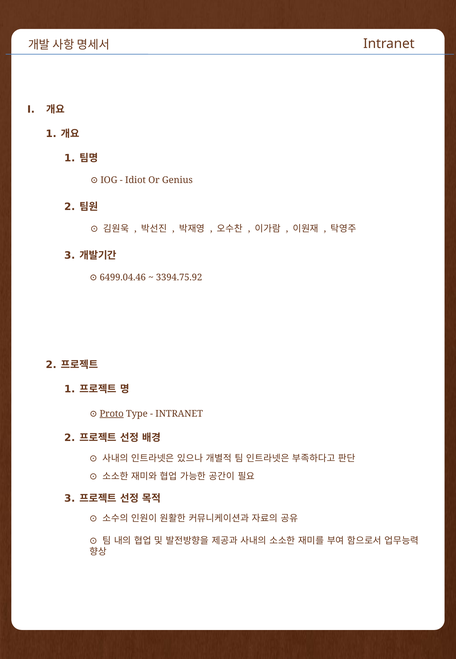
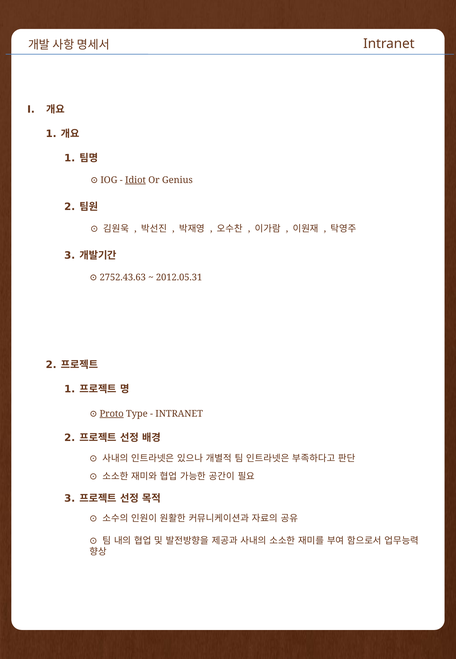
Idiot underline: none -> present
6499.04.46: 6499.04.46 -> 2752.43.63
3394.75.92: 3394.75.92 -> 2012.05.31
